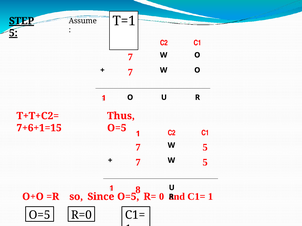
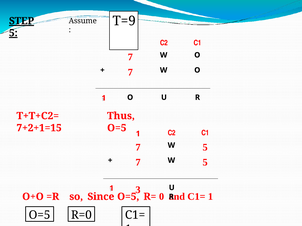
T=1: T=1 -> T=9
7+6+1=15: 7+6+1=15 -> 7+2+1=15
8: 8 -> 3
